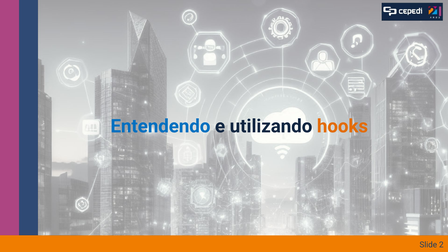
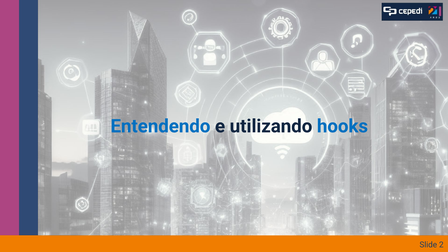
hooks colour: orange -> blue
